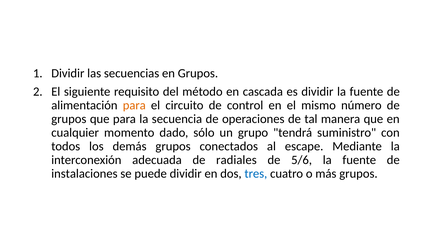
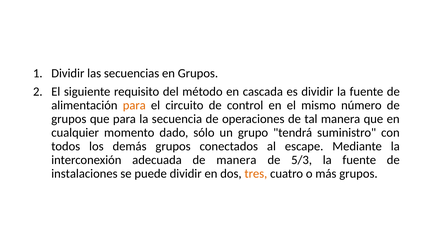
de radiales: radiales -> manera
5/6: 5/6 -> 5/3
tres colour: blue -> orange
